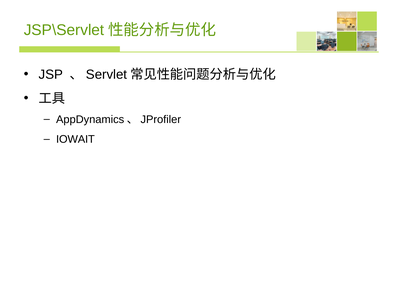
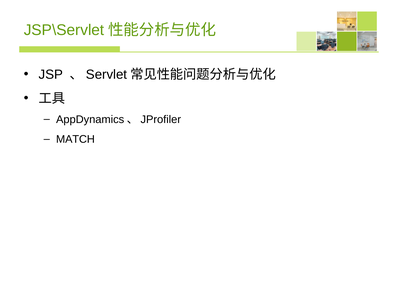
IOWAIT: IOWAIT -> MATCH
